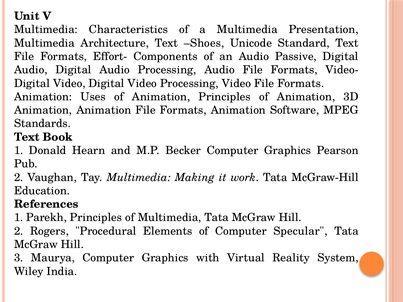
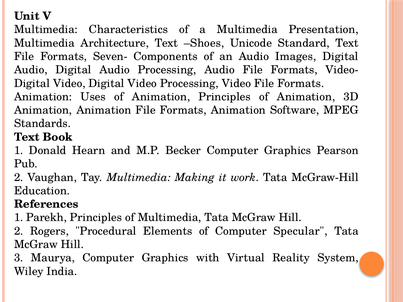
Effort-: Effort- -> Seven-
Passive: Passive -> Images
